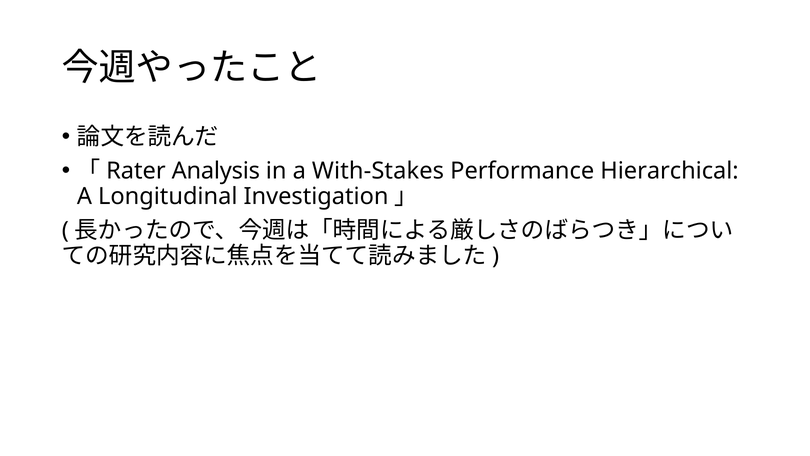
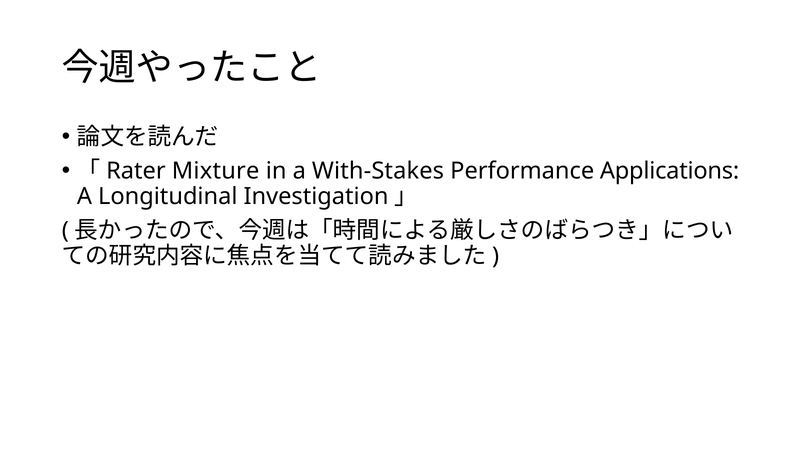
Analysis: Analysis -> Mixture
Hierarchical: Hierarchical -> Applications
